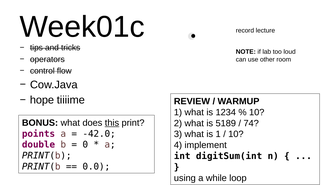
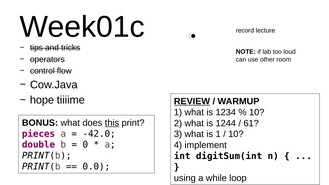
REVIEW underline: none -> present
5189: 5189 -> 1244
74: 74 -> 61
points: points -> pieces
